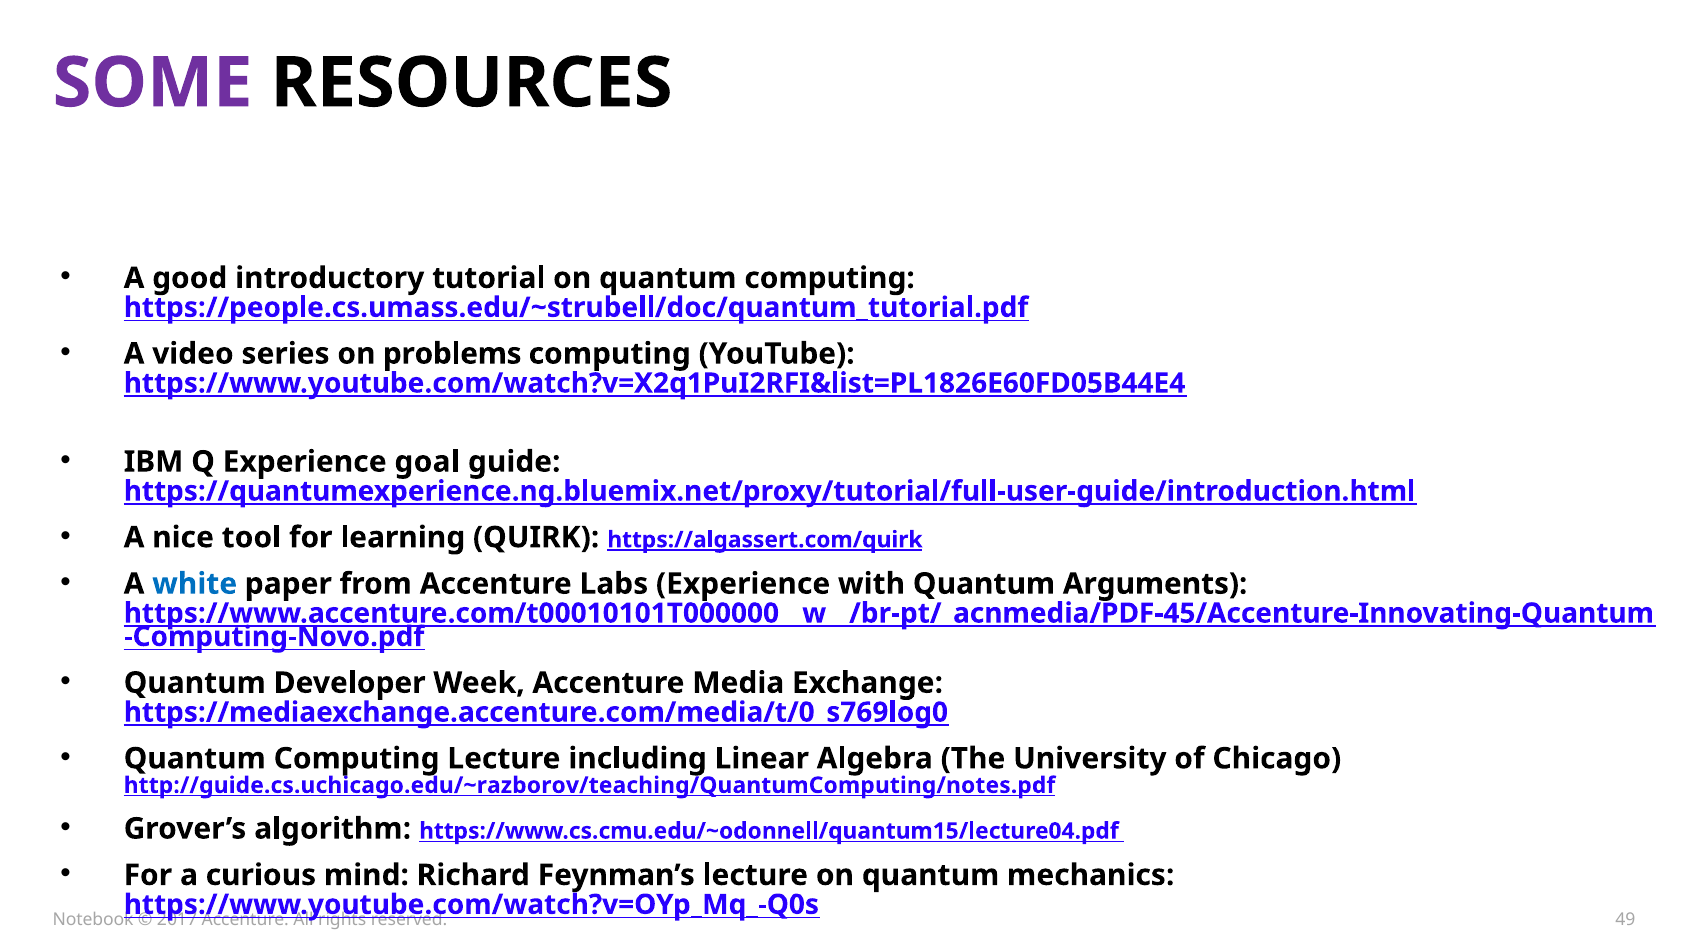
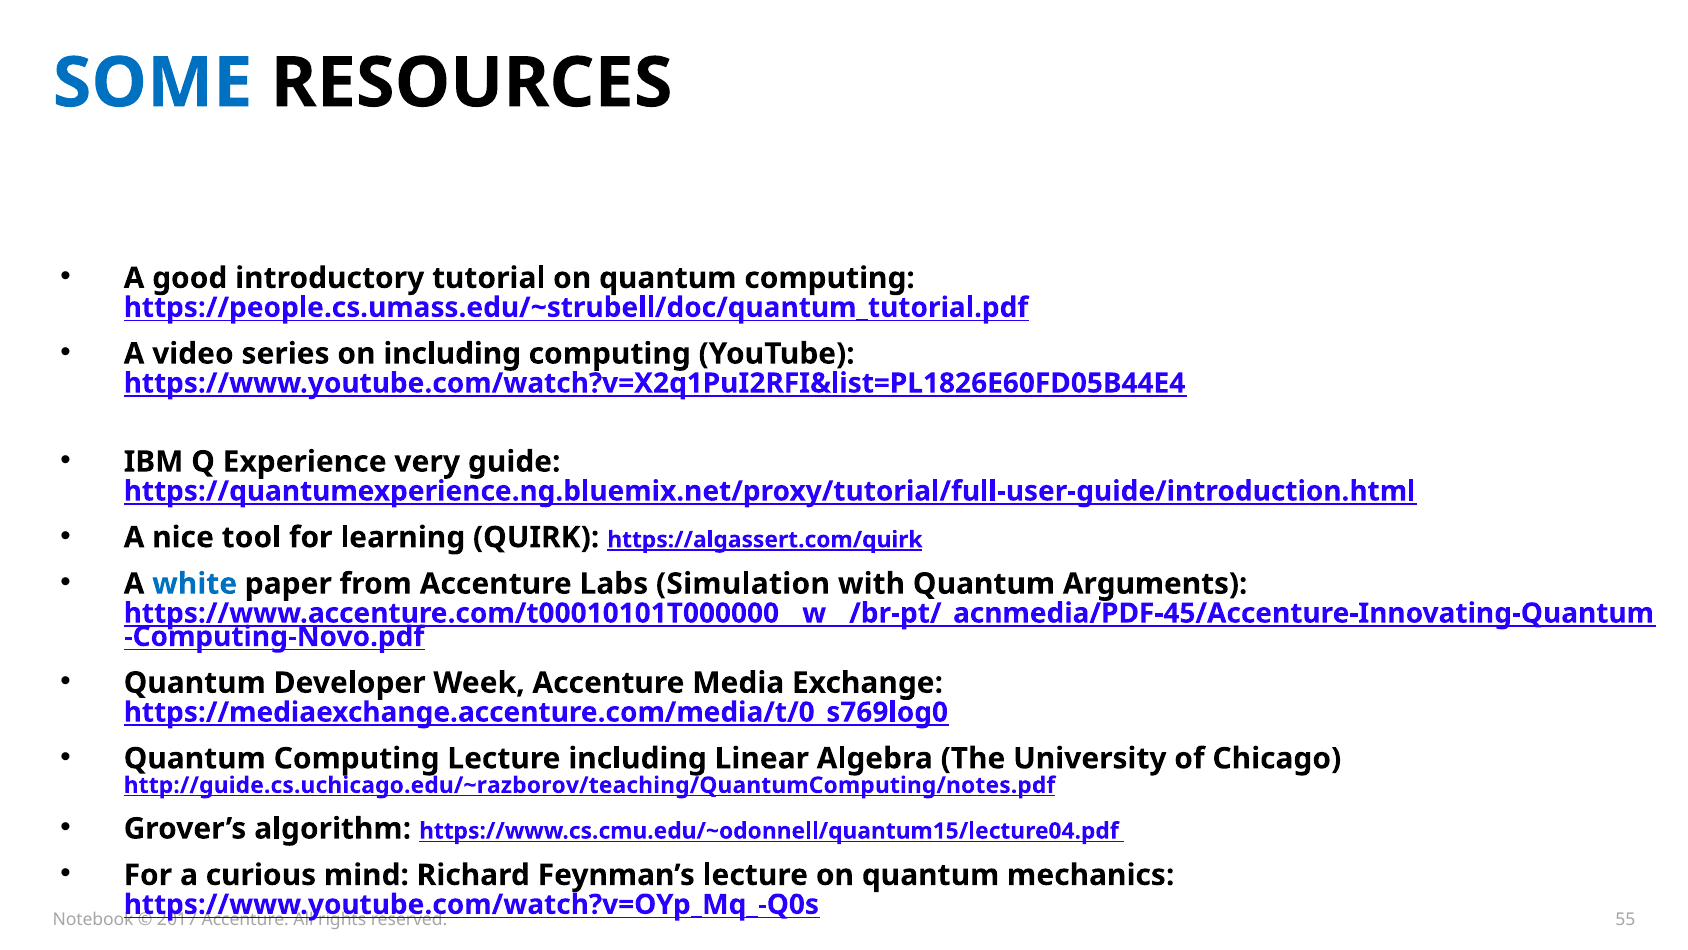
SOME colour: purple -> blue
on problems: problems -> including
goal: goal -> very
Labs Experience: Experience -> Simulation
49: 49 -> 55
